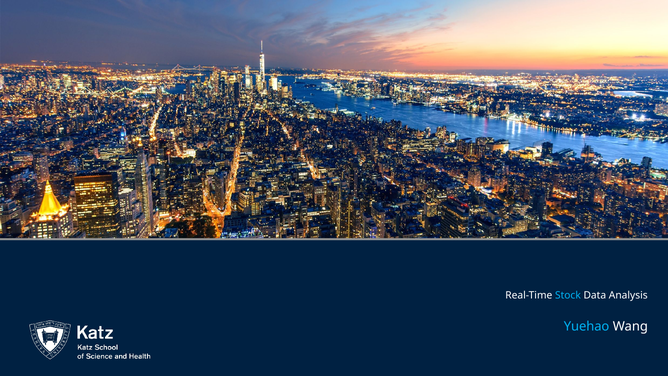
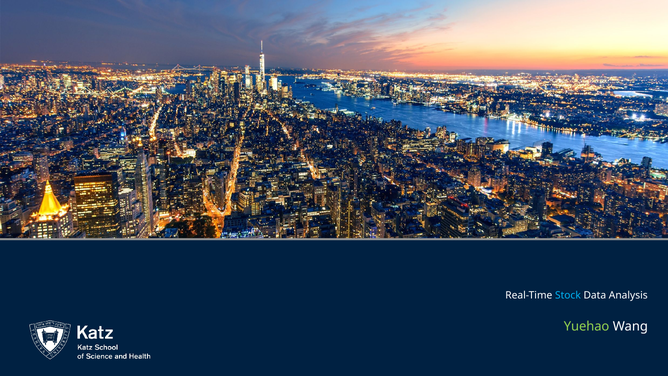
Yuehao colour: light blue -> light green
